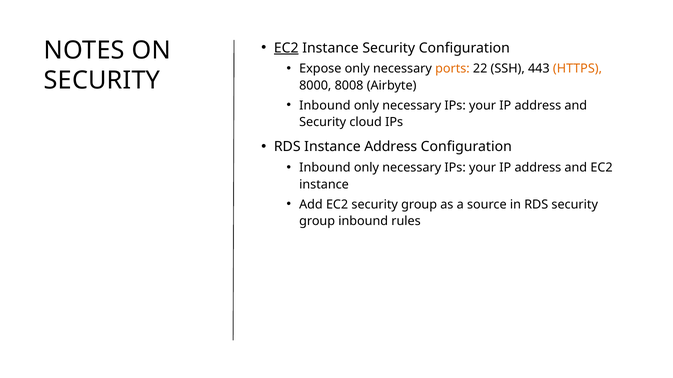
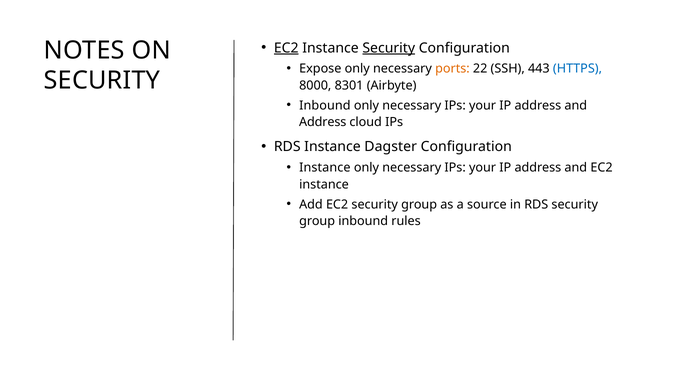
Security at (389, 48) underline: none -> present
HTTPS colour: orange -> blue
8008: 8008 -> 8301
Security at (323, 122): Security -> Address
Instance Address: Address -> Dagster
Inbound at (325, 168): Inbound -> Instance
